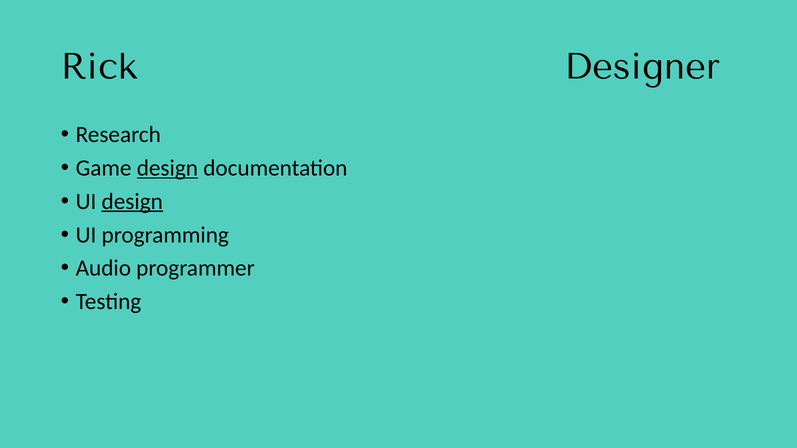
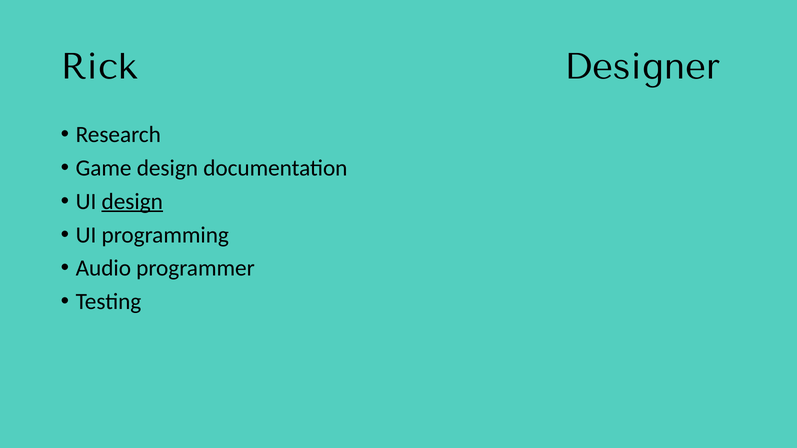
design at (167, 168) underline: present -> none
